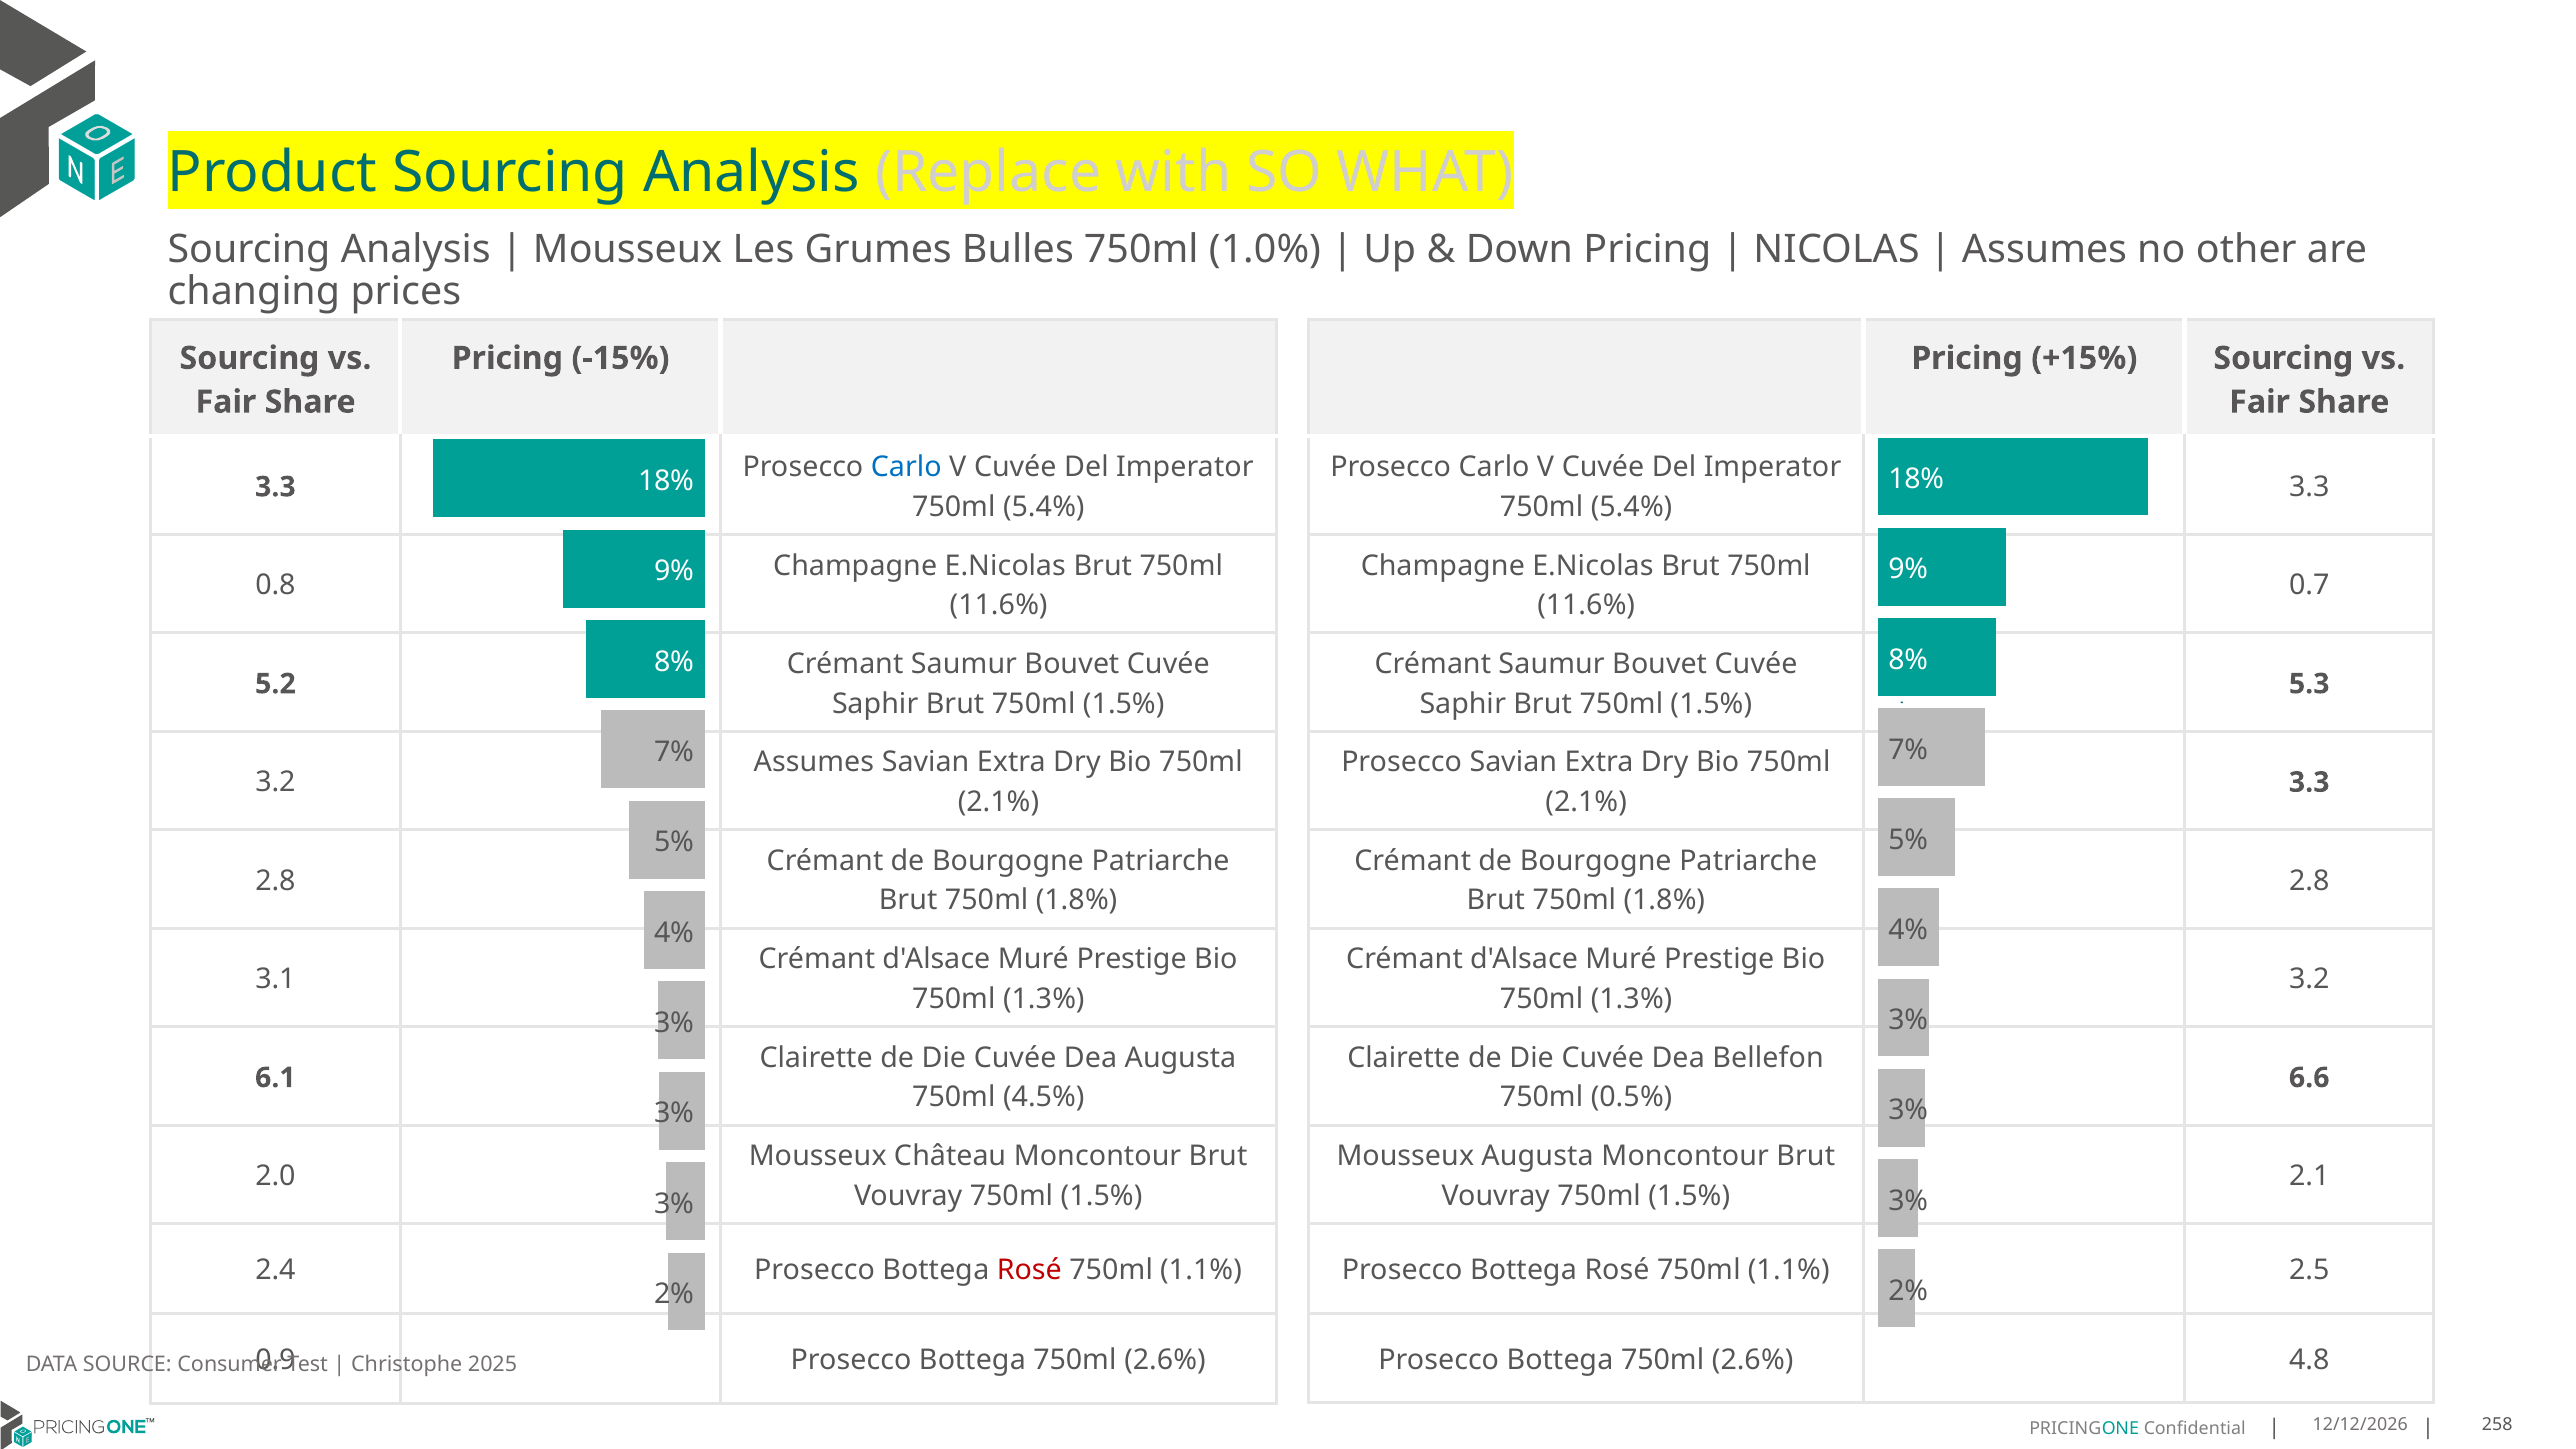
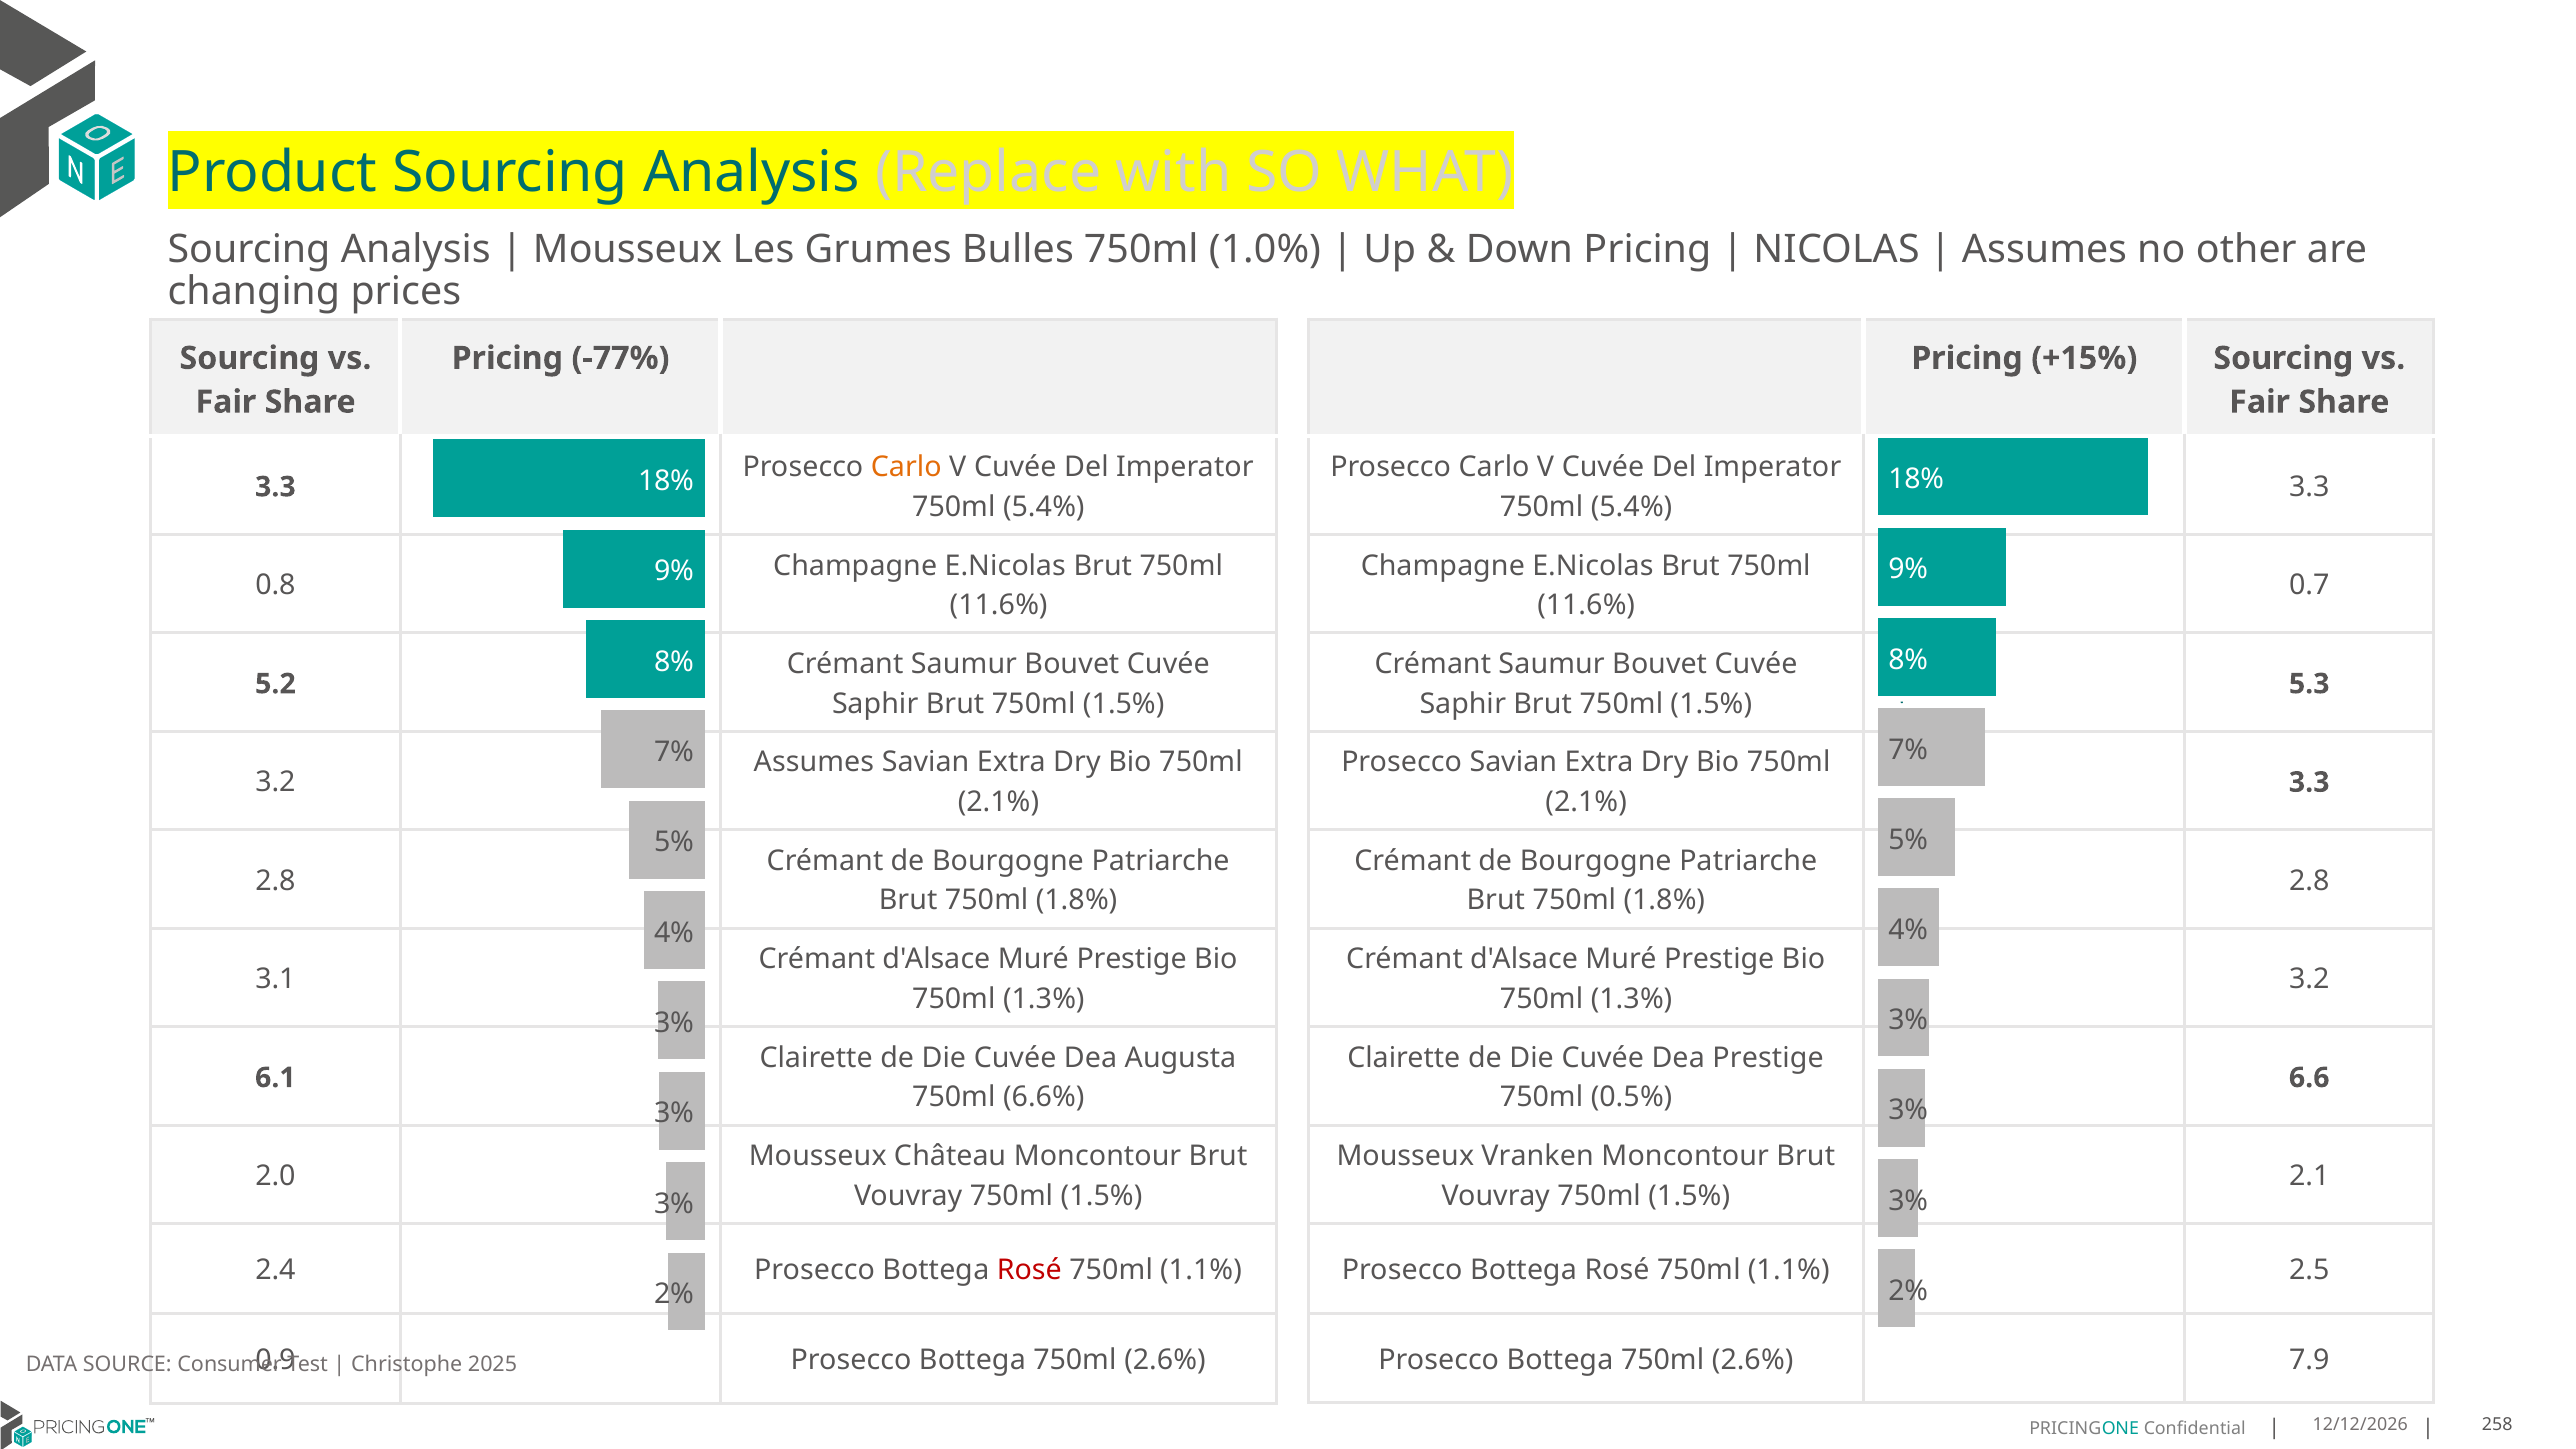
-15%: -15% -> -77%
Carlo at (906, 467) colour: blue -> orange
Dea Bellefon: Bellefon -> Prestige
4.5%: 4.5% -> 6.6%
Mousseux Augusta: Augusta -> Vranken
4.8: 4.8 -> 7.9
